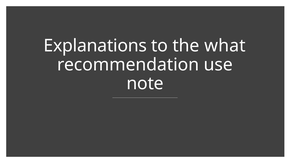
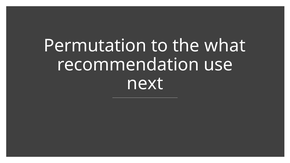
Explanations: Explanations -> Permutation
note: note -> next
